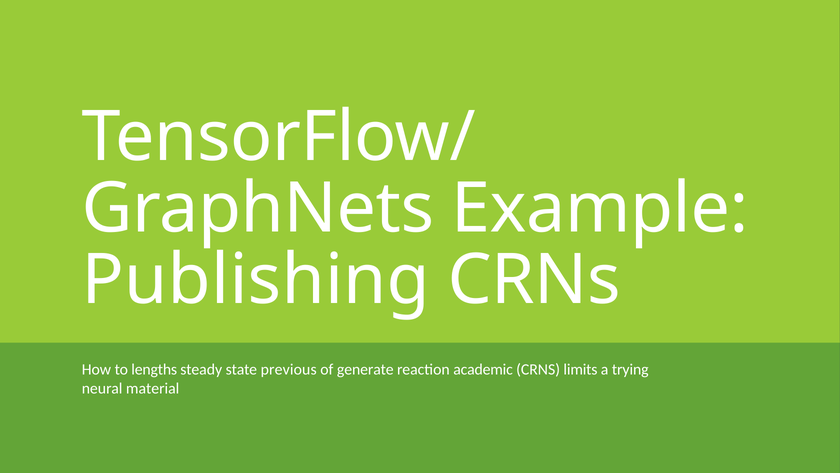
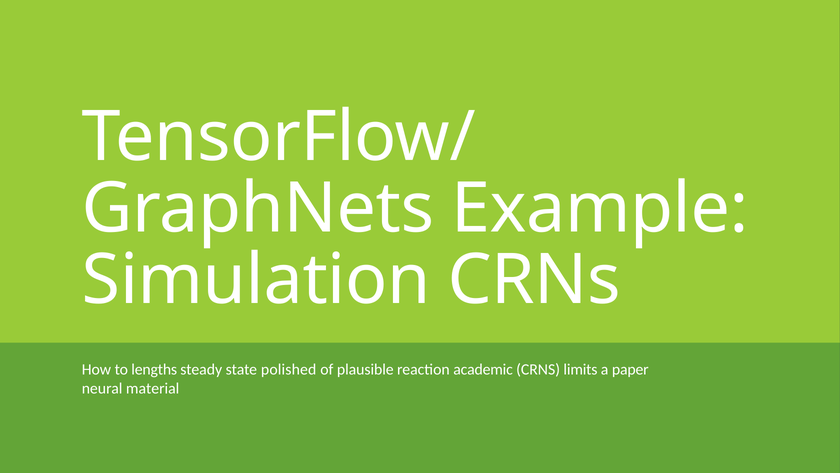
Publishing: Publishing -> Simulation
previous: previous -> polished
generate: generate -> plausible
trying: trying -> paper
